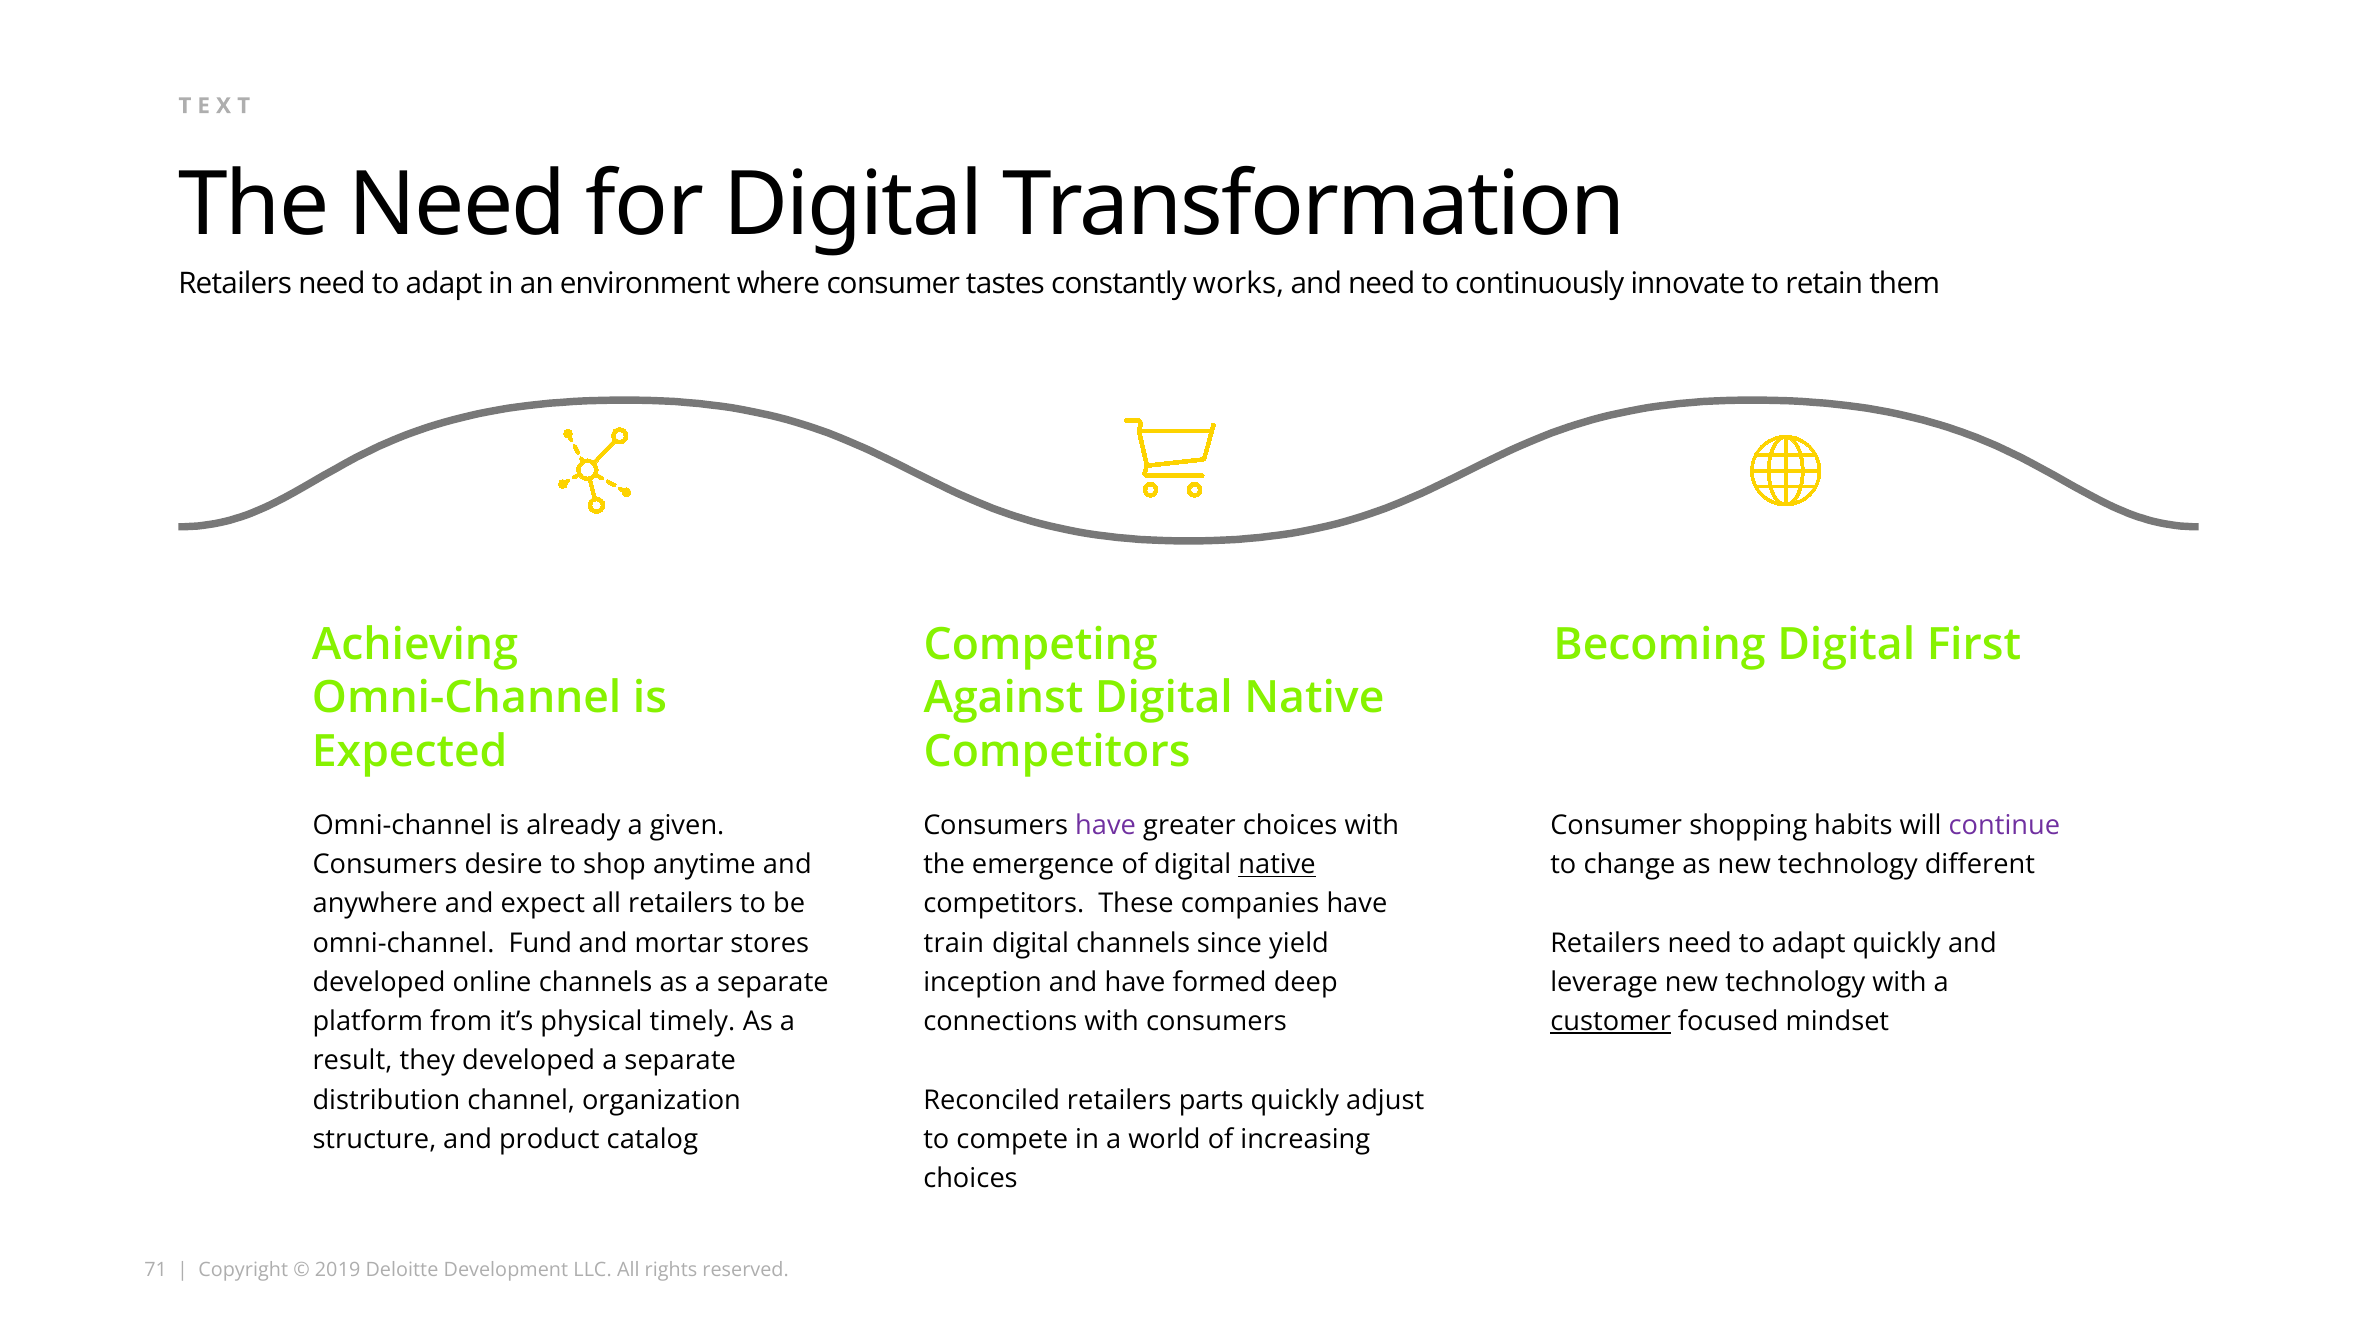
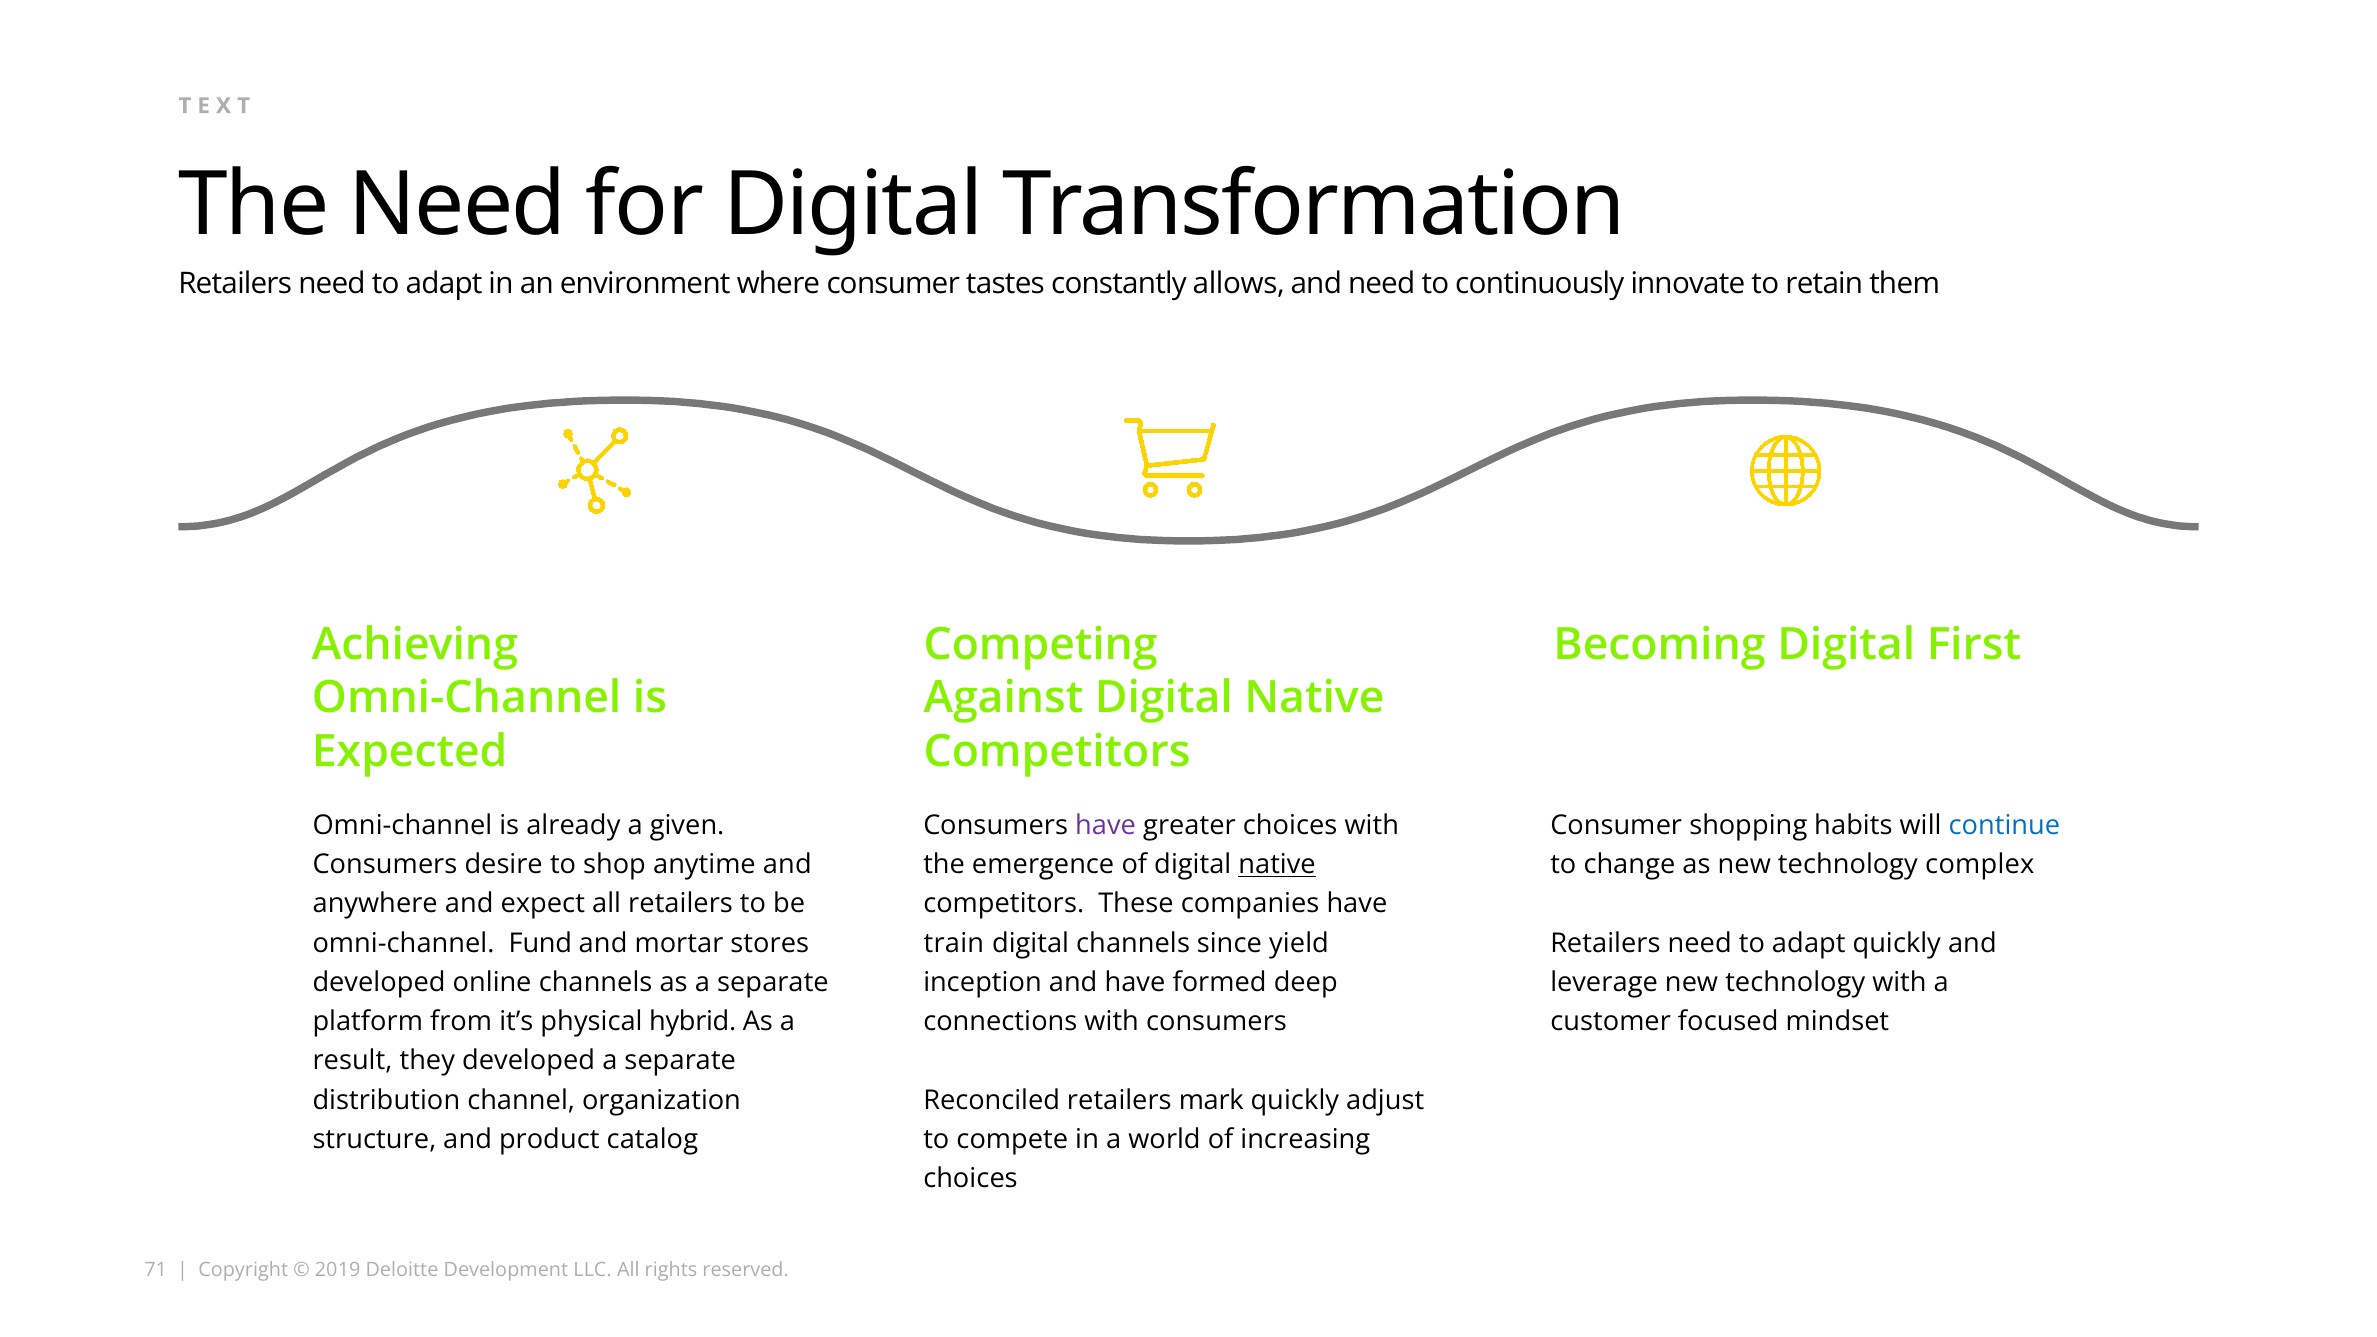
works: works -> allows
continue colour: purple -> blue
different: different -> complex
customer underline: present -> none
timely: timely -> hybrid
parts: parts -> mark
